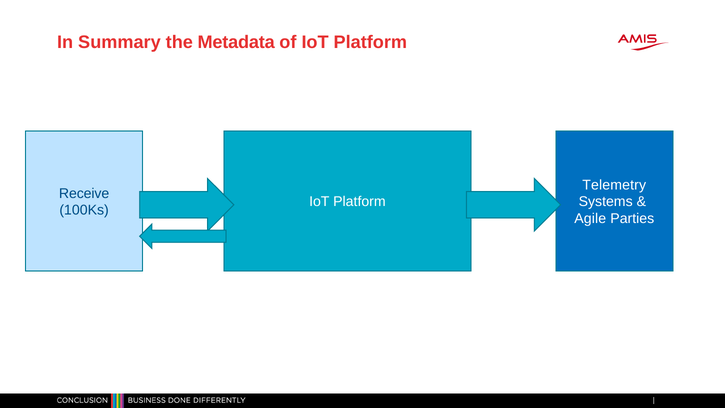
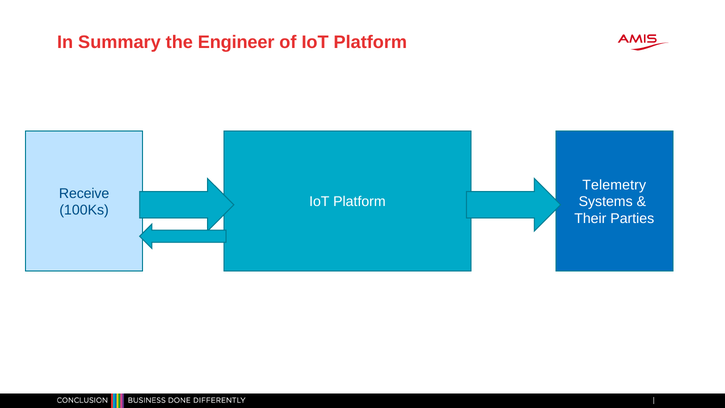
Metadata: Metadata -> Engineer
Agile: Agile -> Their
